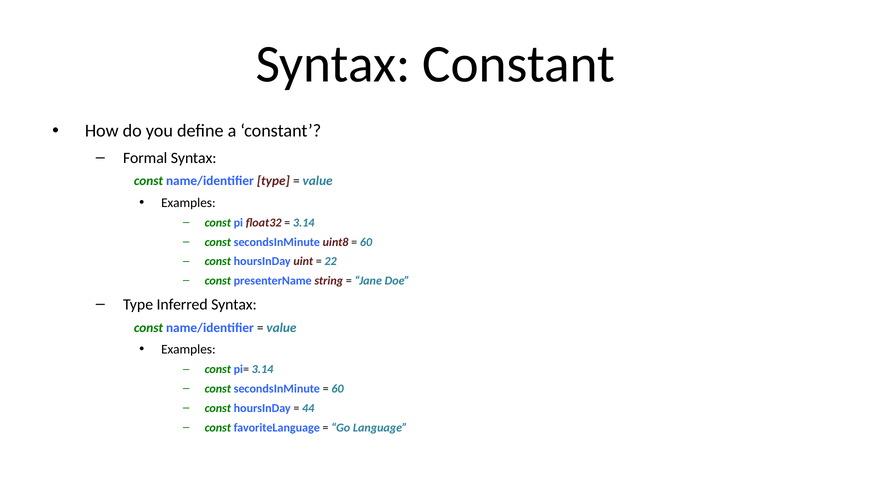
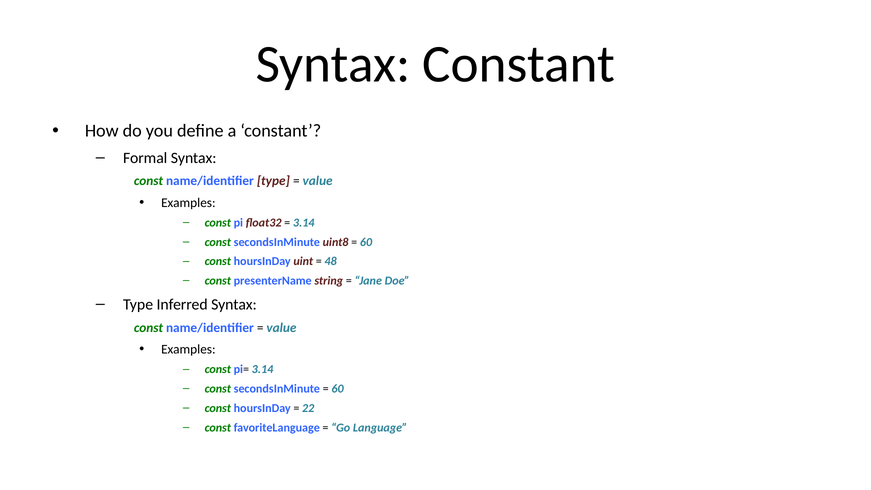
22: 22 -> 48
44: 44 -> 22
